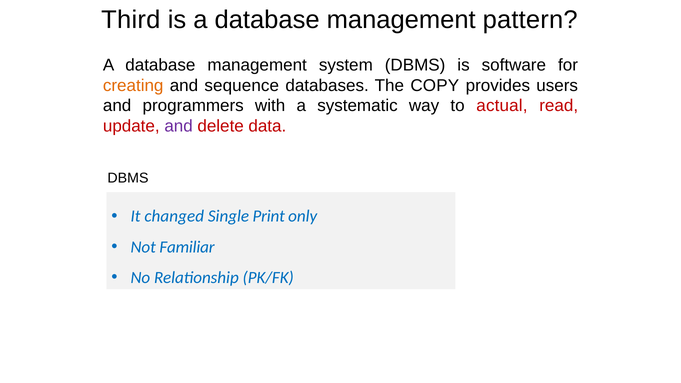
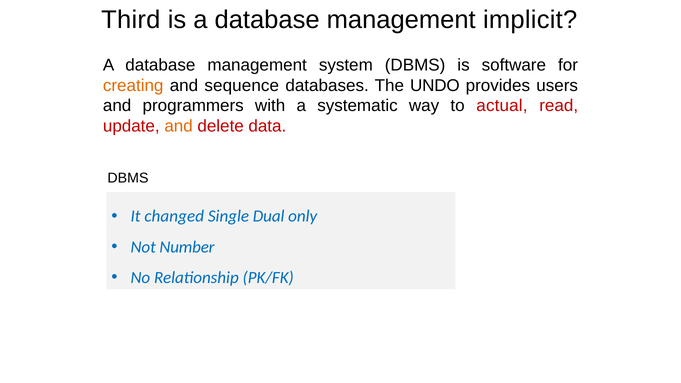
pattern: pattern -> implicit
COPY: COPY -> UNDO
and at (179, 126) colour: purple -> orange
Print: Print -> Dual
Familiar: Familiar -> Number
